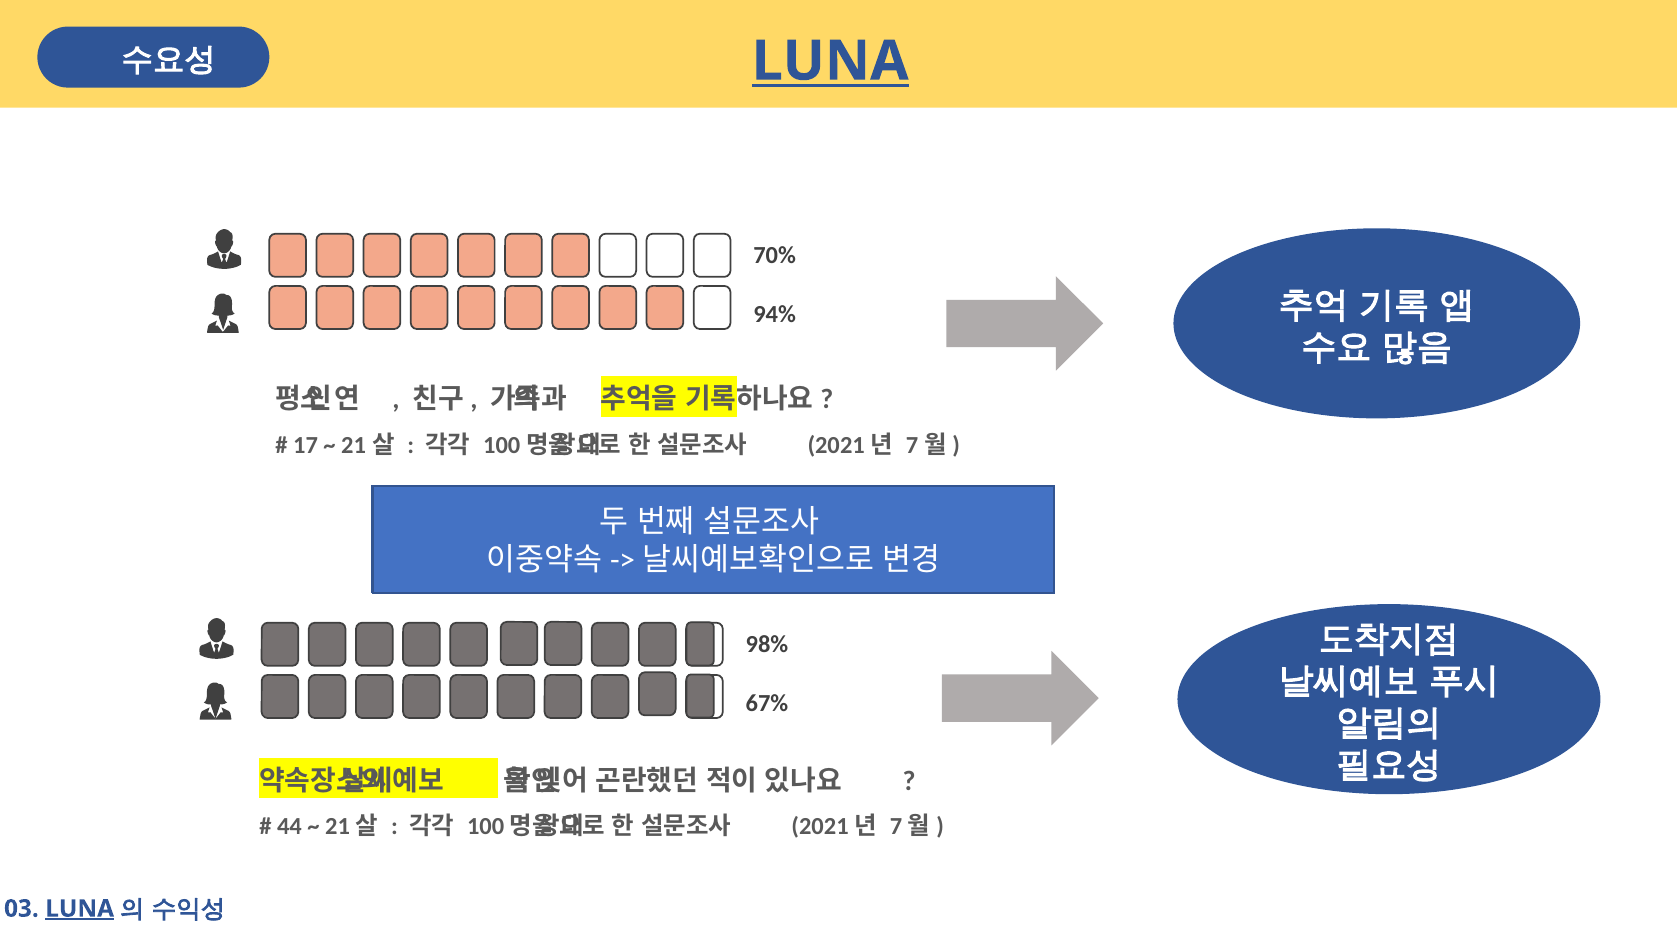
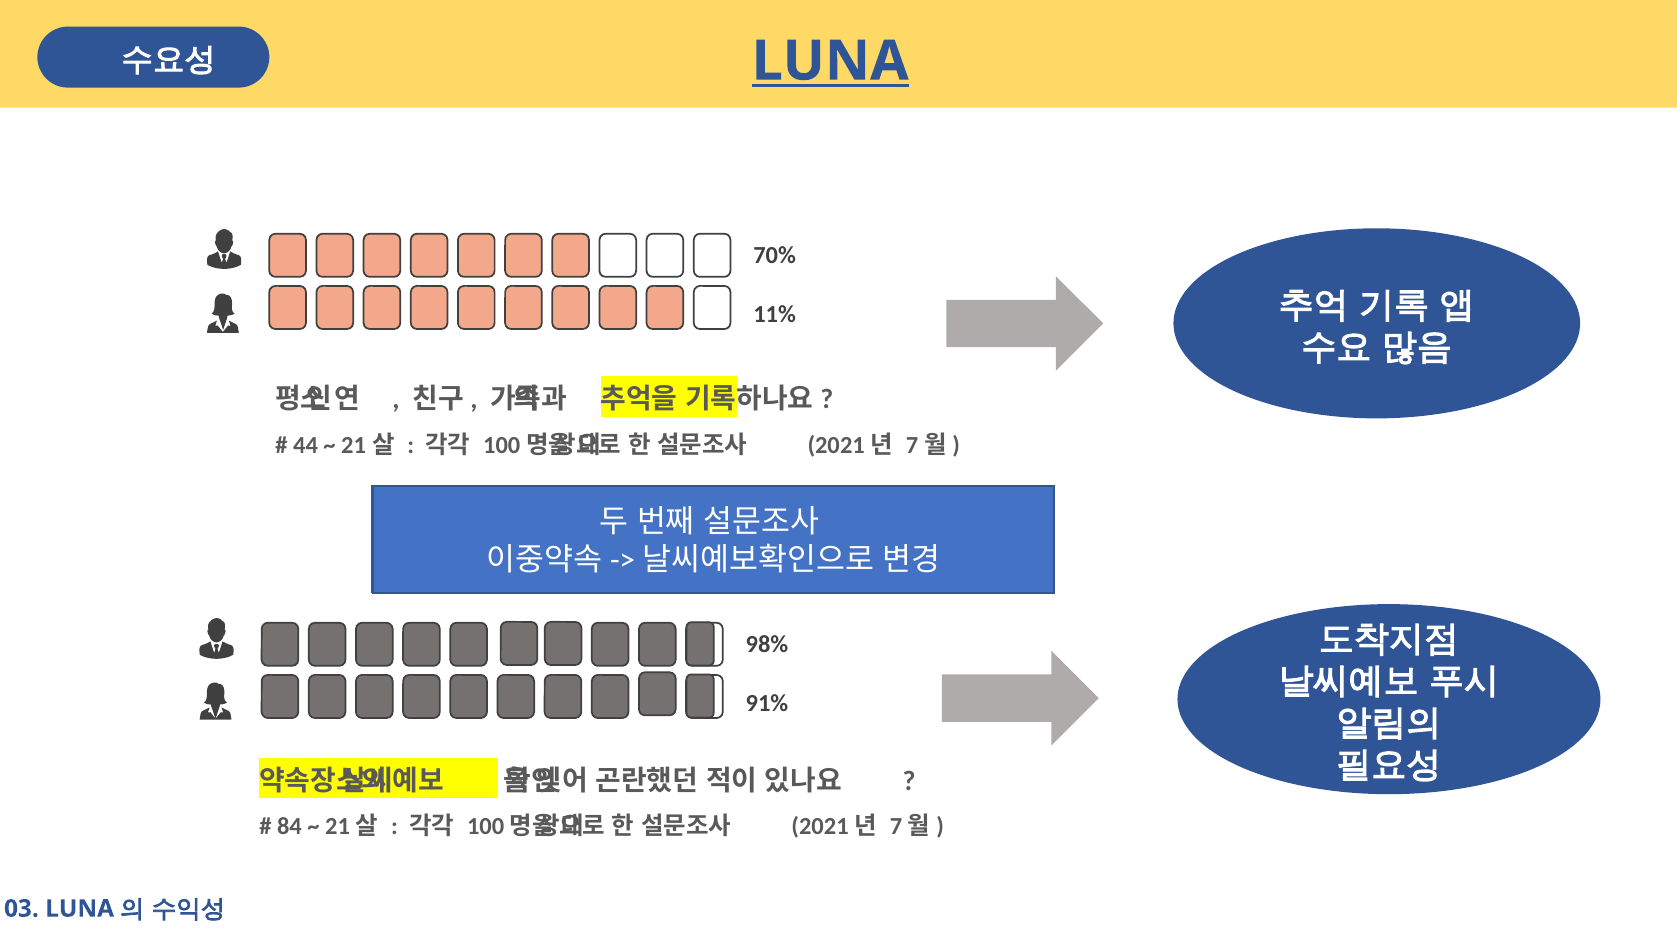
94%: 94% -> 11%
17: 17 -> 44
67%: 67% -> 91%
44: 44 -> 84
LUNA at (80, 908) underline: present -> none
